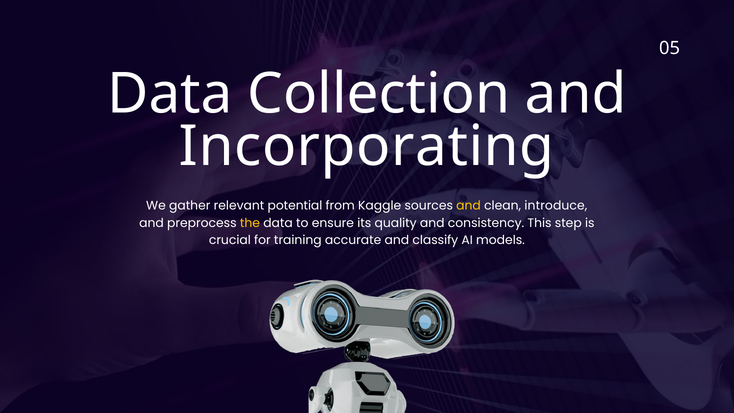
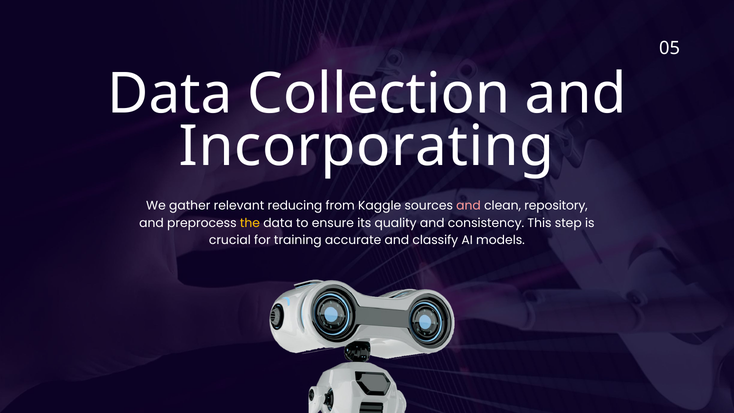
potential: potential -> reducing
and at (469, 206) colour: yellow -> pink
introduce: introduce -> repository
